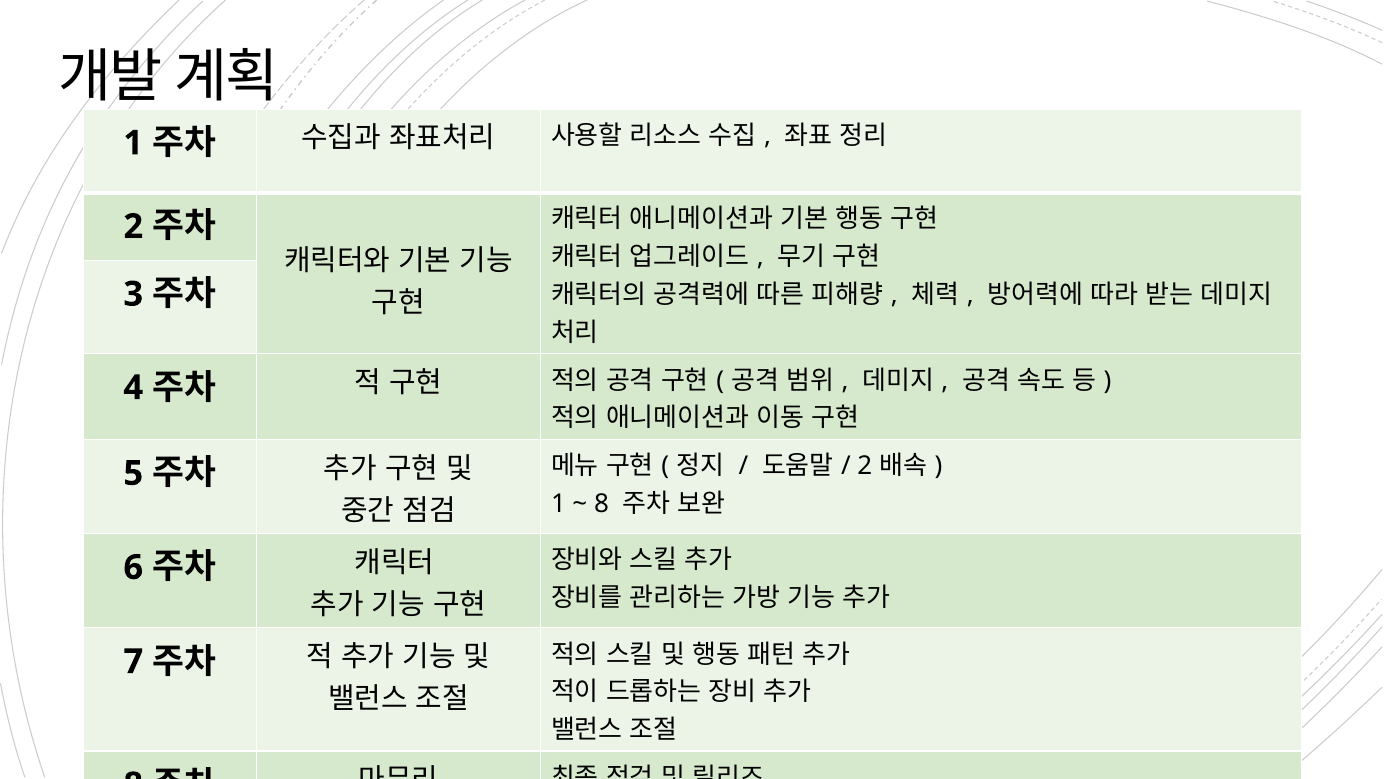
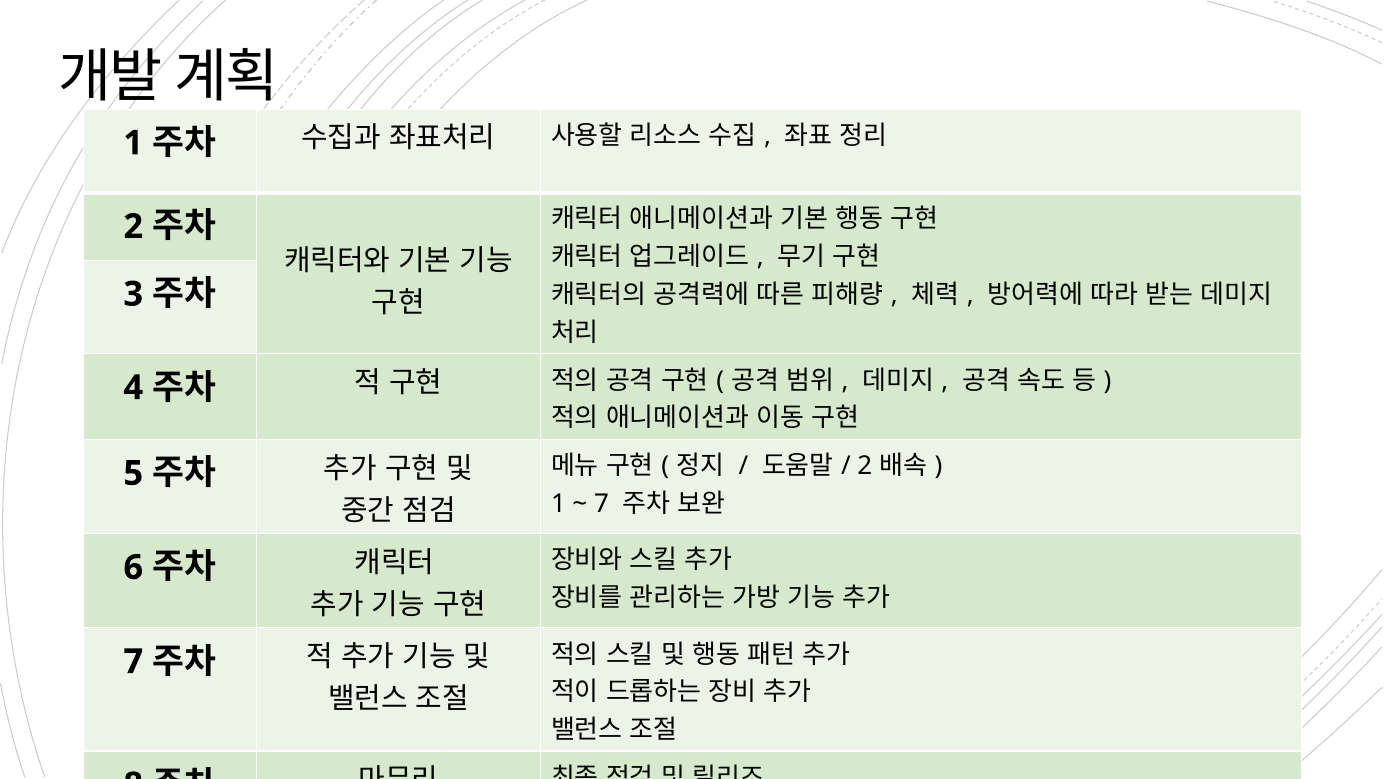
8 at (602, 504): 8 -> 7
